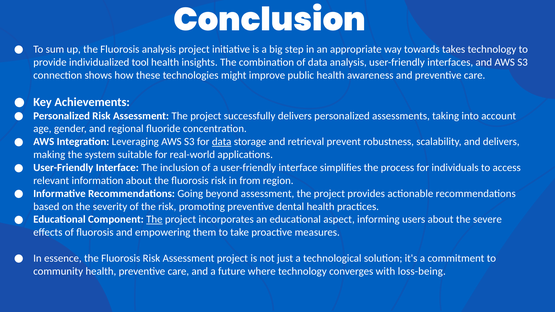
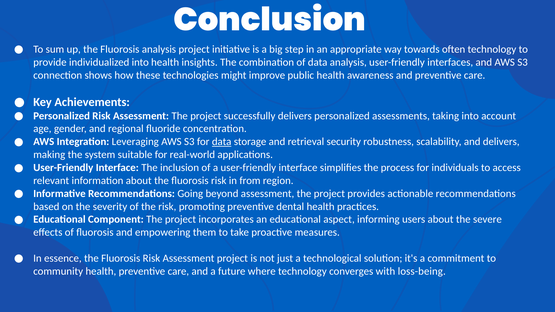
takes: takes -> often
individualized tool: tool -> into
prevent: prevent -> security
The at (154, 220) underline: present -> none
